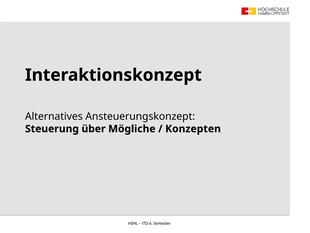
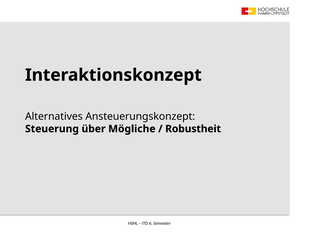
Konzepten: Konzepten -> Robustheit
